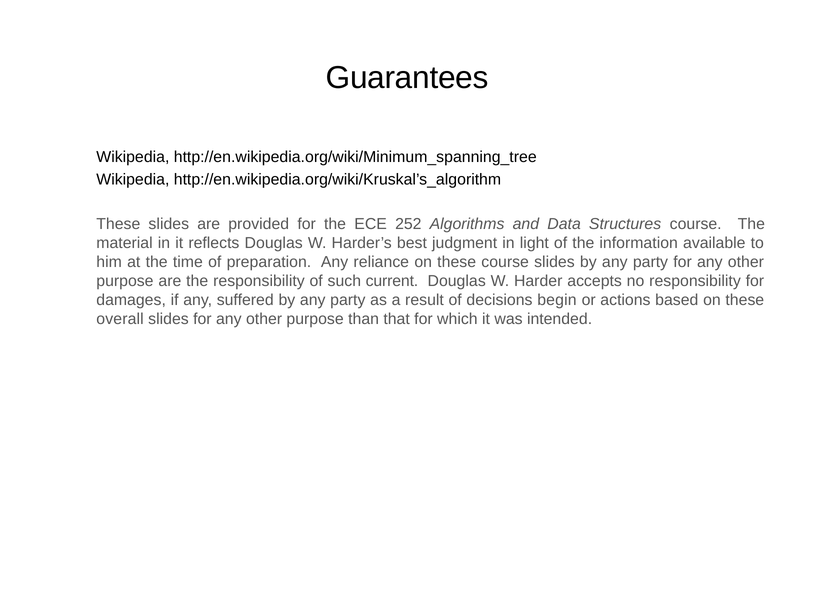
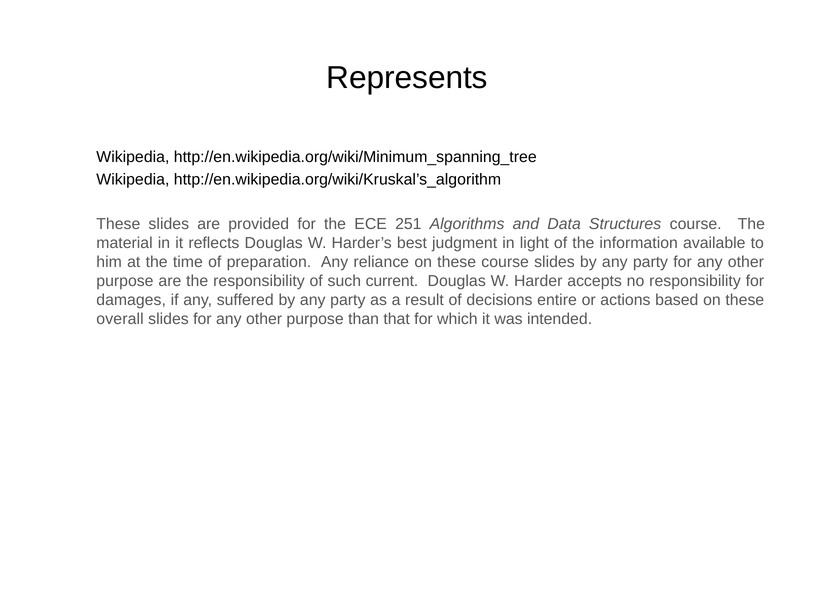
Guarantees: Guarantees -> Represents
252: 252 -> 251
begin: begin -> entire
